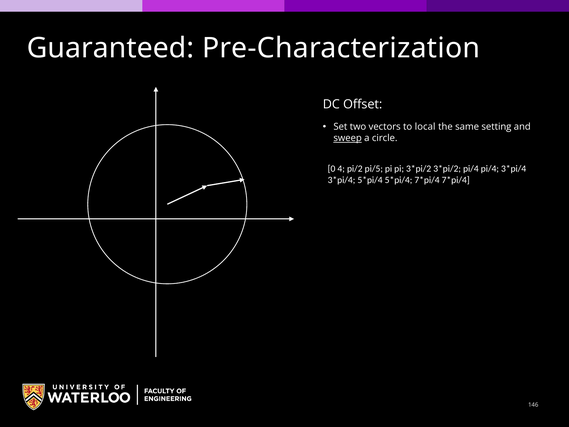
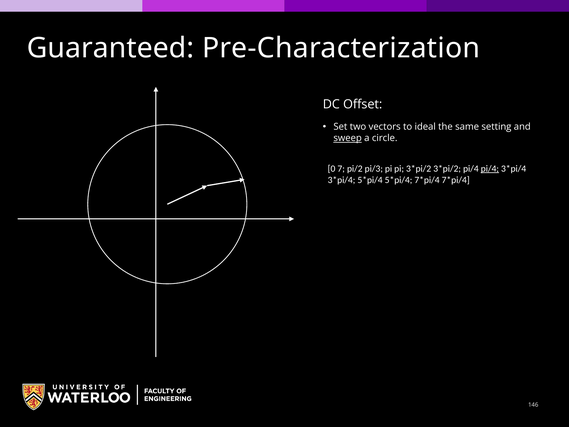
local: local -> ideal
4: 4 -> 7
pi/5: pi/5 -> pi/3
pi/4 at (490, 169) underline: none -> present
